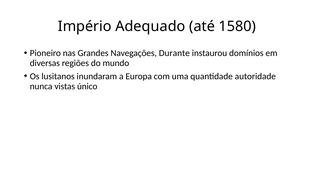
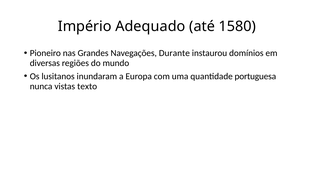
autoridade: autoridade -> portuguesa
único: único -> texto
